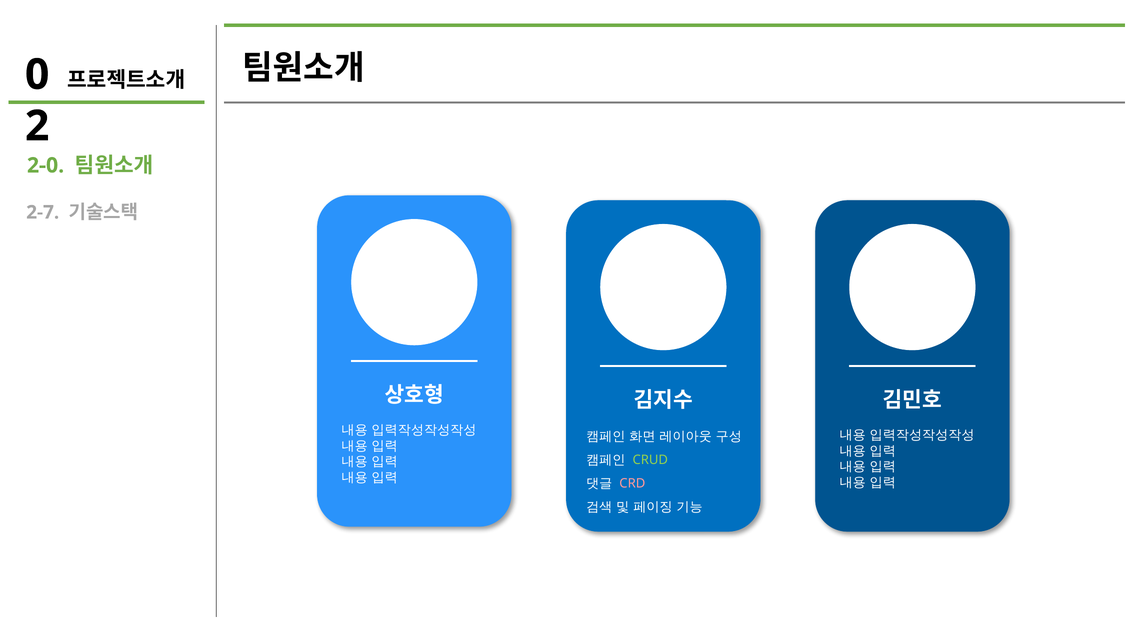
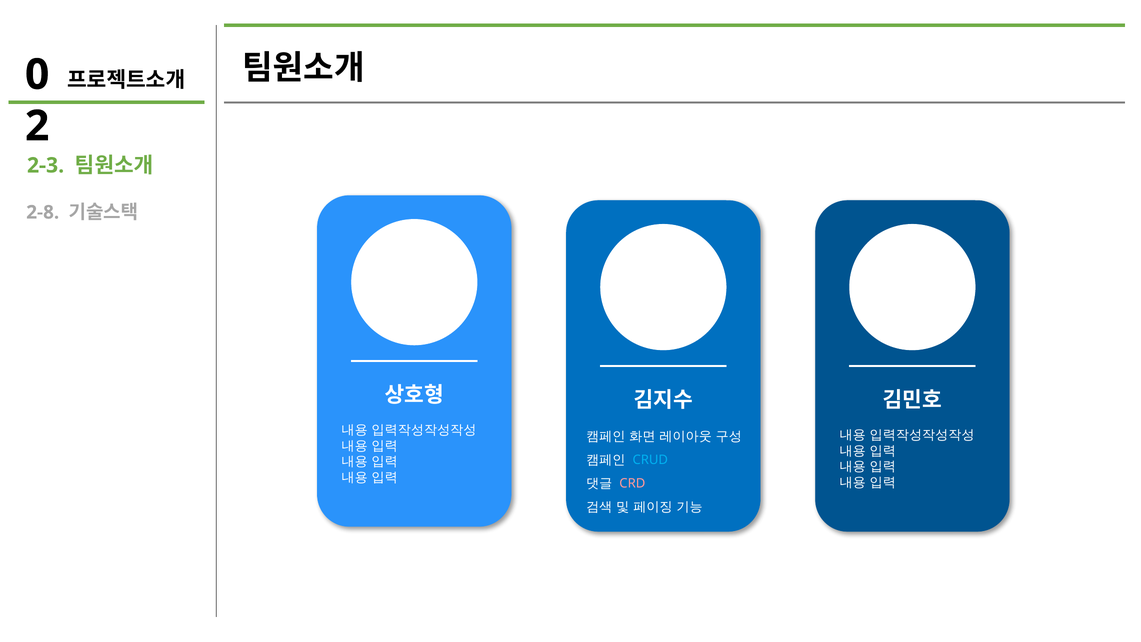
2-0: 2-0 -> 2-3
2-7: 2-7 -> 2-8
CRUD colour: light green -> light blue
